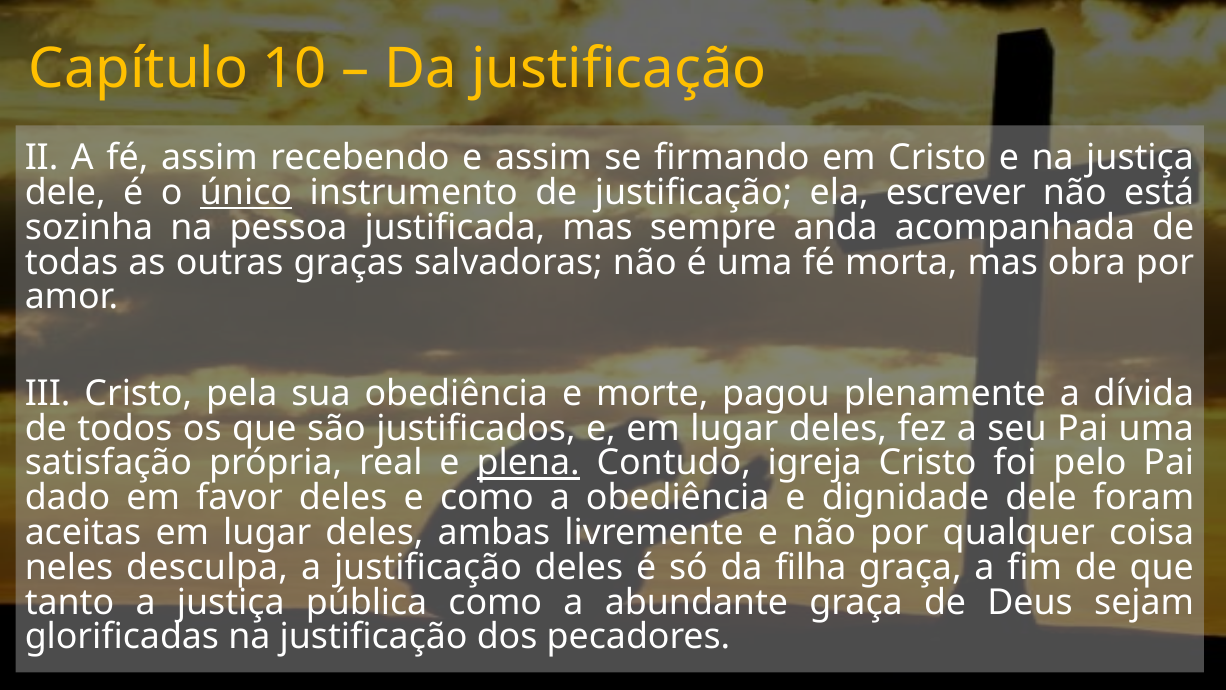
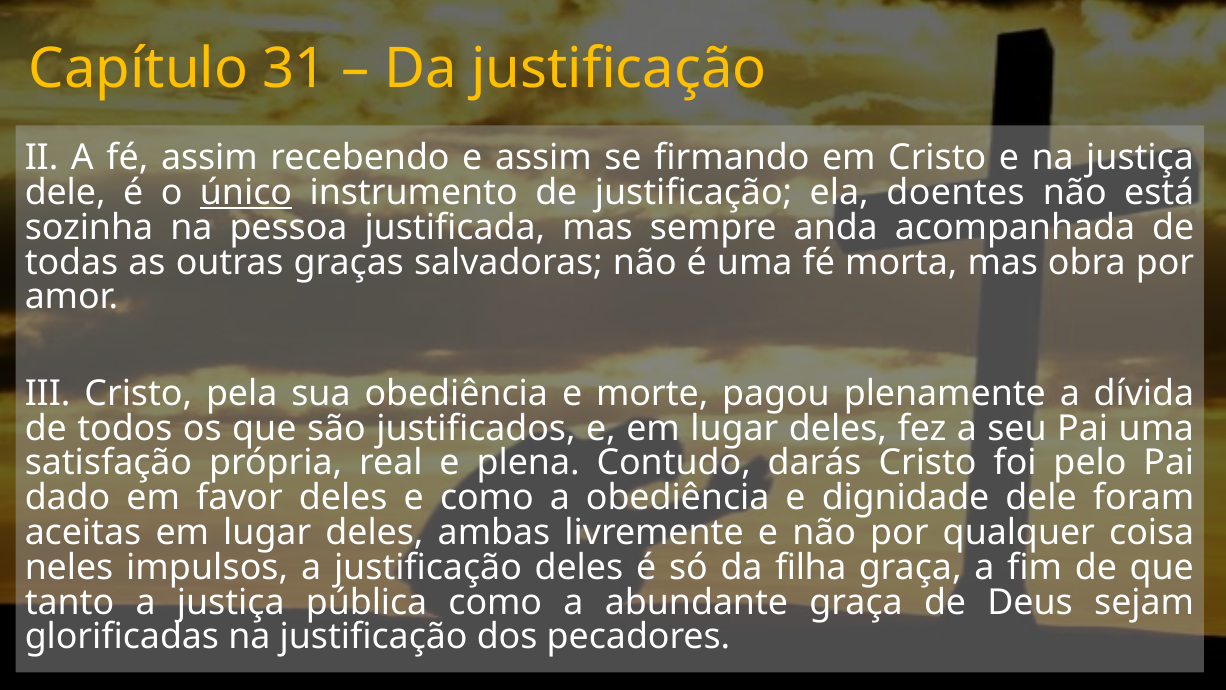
10: 10 -> 31
escrever: escrever -> doentes
plena underline: present -> none
igreja: igreja -> darás
desculpa: desculpa -> impulsos
